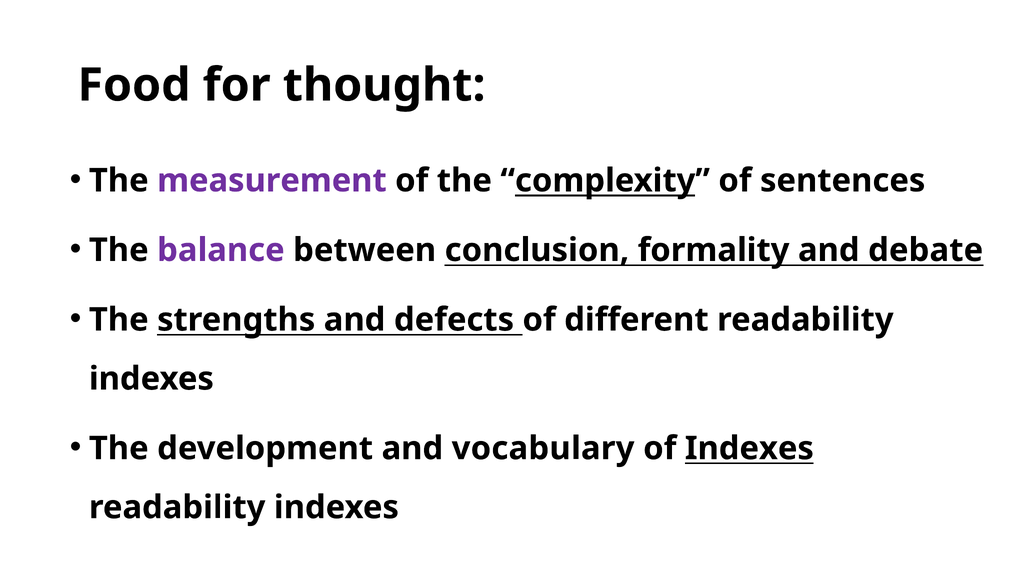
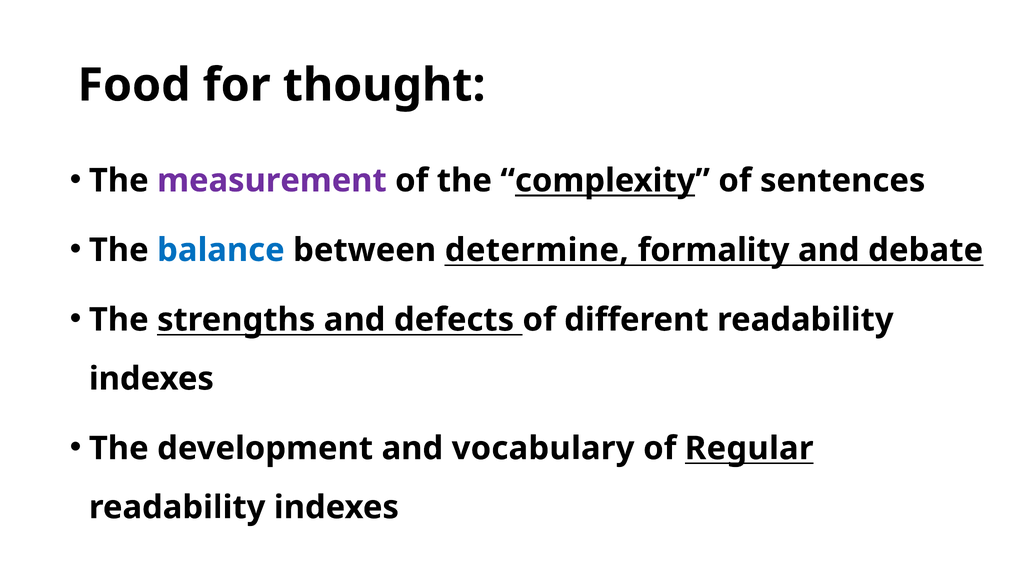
balance colour: purple -> blue
conclusion: conclusion -> determine
of Indexes: Indexes -> Regular
